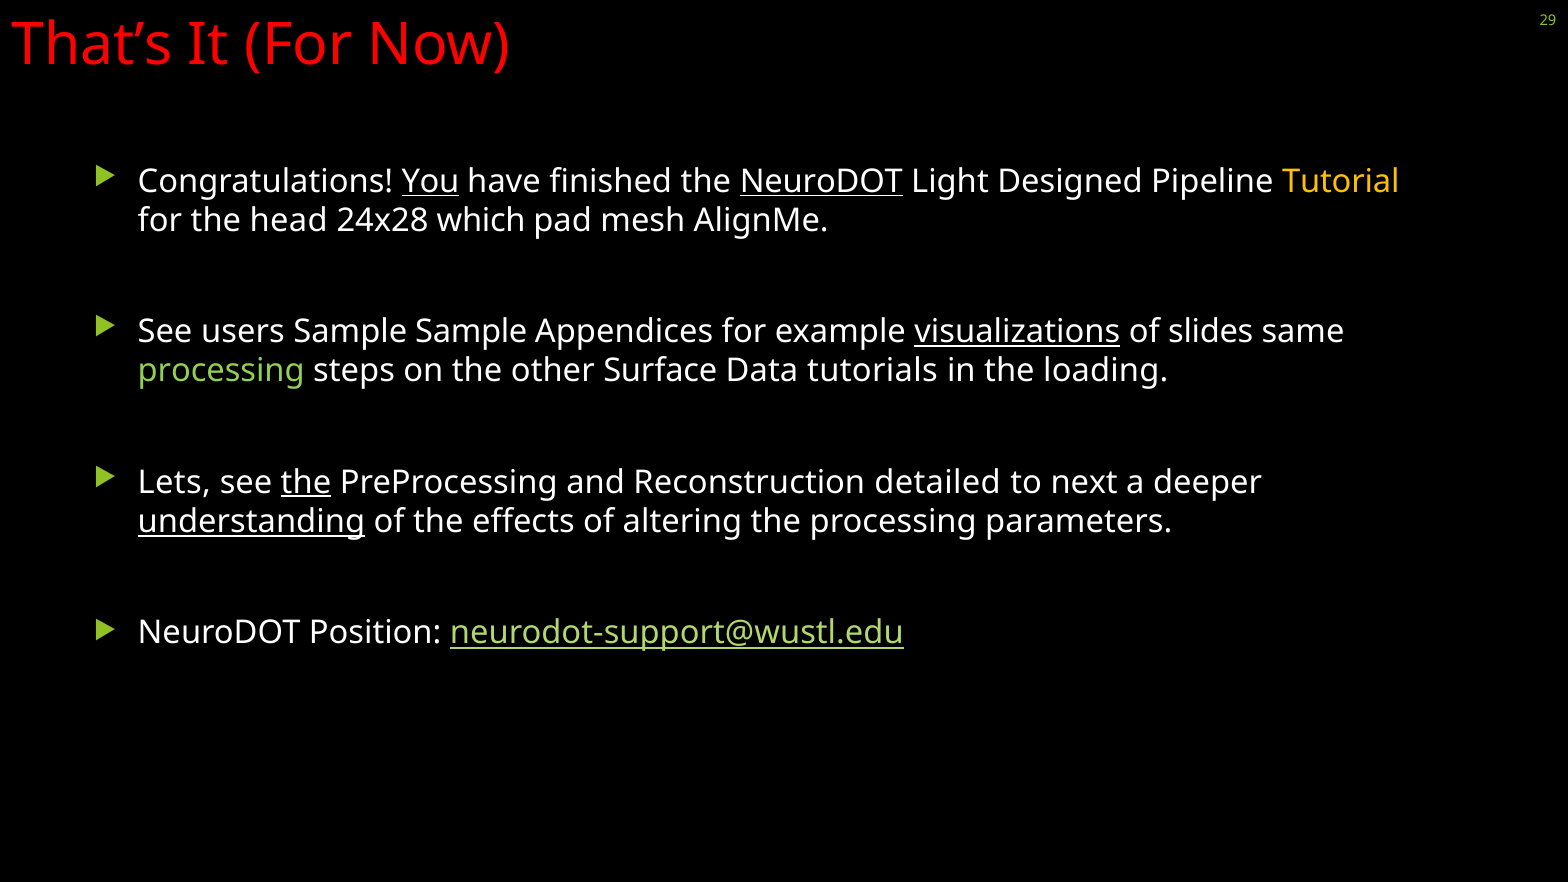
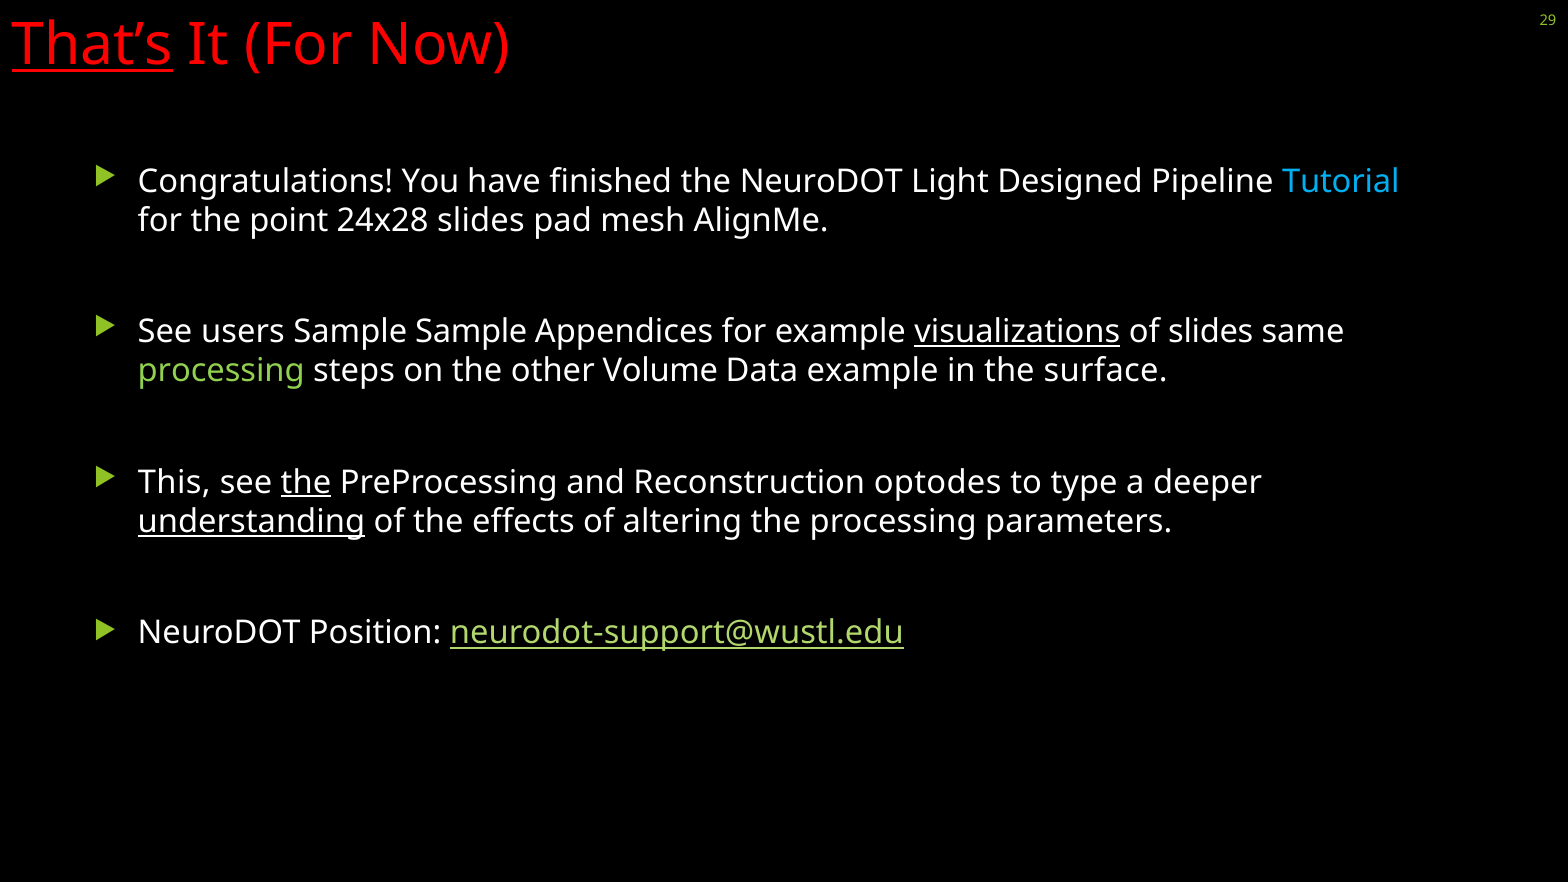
That’s underline: none -> present
You underline: present -> none
NeuroDOT at (821, 181) underline: present -> none
Tutorial colour: yellow -> light blue
head: head -> point
24x28 which: which -> slides
Surface: Surface -> Volume
Data tutorials: tutorials -> example
loading: loading -> surface
Lets: Lets -> This
detailed: detailed -> optodes
next: next -> type
